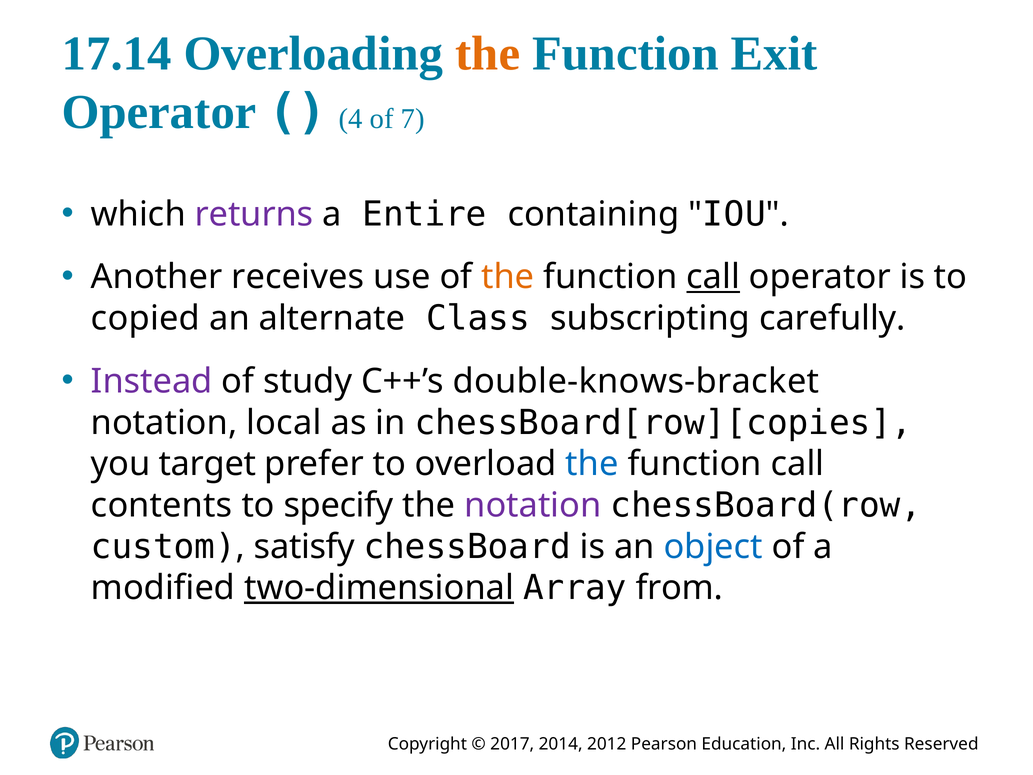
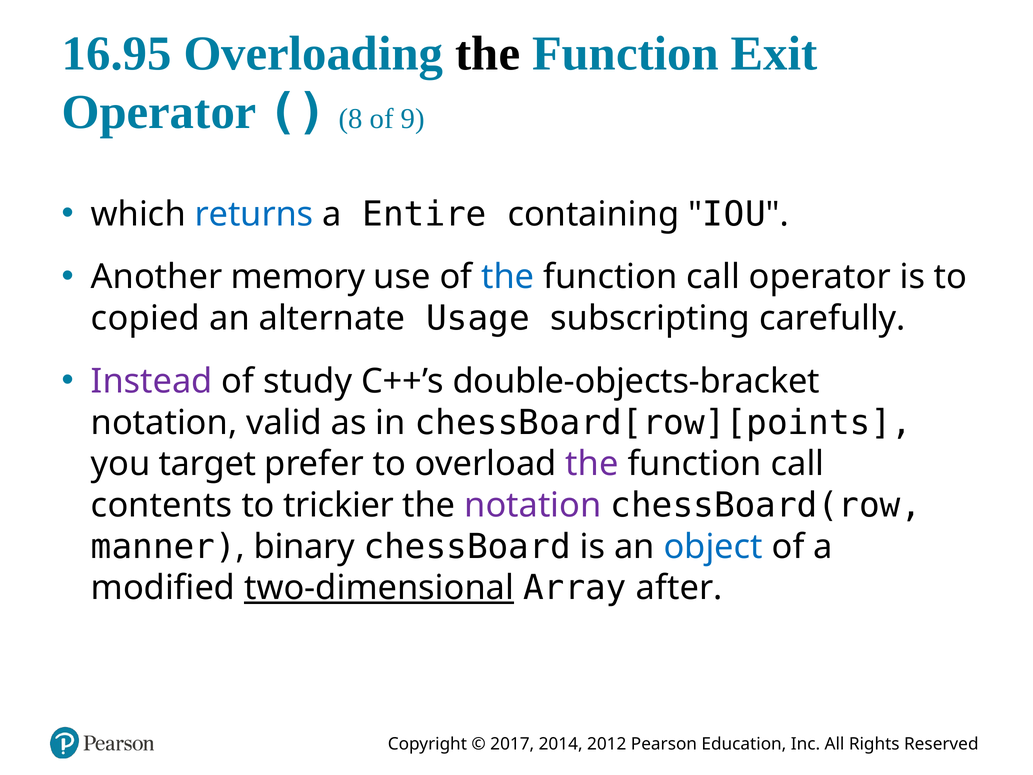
17.14: 17.14 -> 16.95
the at (488, 54) colour: orange -> black
4: 4 -> 8
7: 7 -> 9
returns colour: purple -> blue
receives: receives -> memory
the at (508, 277) colour: orange -> blue
call at (713, 277) underline: present -> none
Class: Class -> Usage
double-knows-bracket: double-knows-bracket -> double-objects-bracket
local: local -> valid
chessBoard[row][copies: chessBoard[row][copies -> chessBoard[row][points
the at (592, 464) colour: blue -> purple
specify: specify -> trickier
custom: custom -> manner
satisfy: satisfy -> binary
from: from -> after
